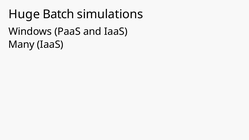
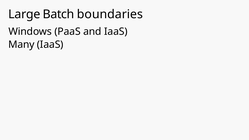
Huge: Huge -> Large
simulations: simulations -> boundaries
